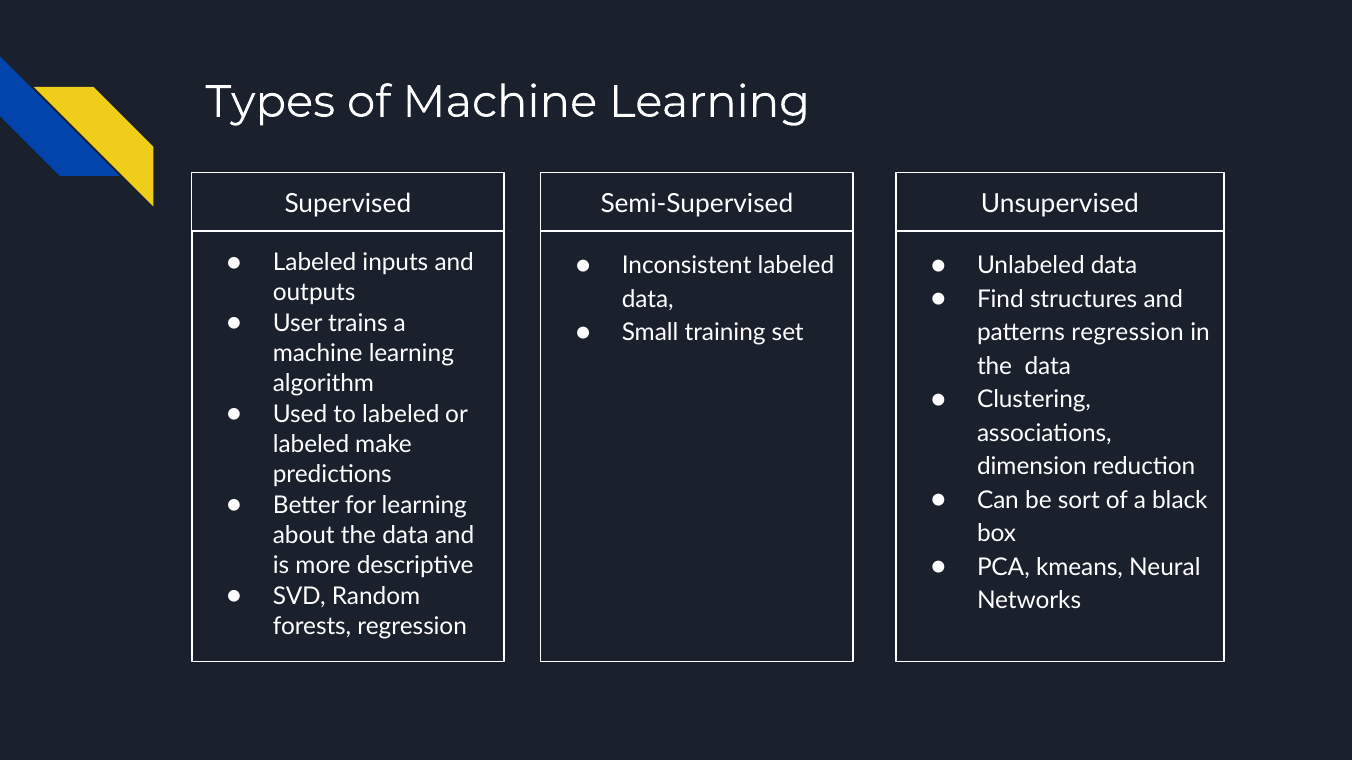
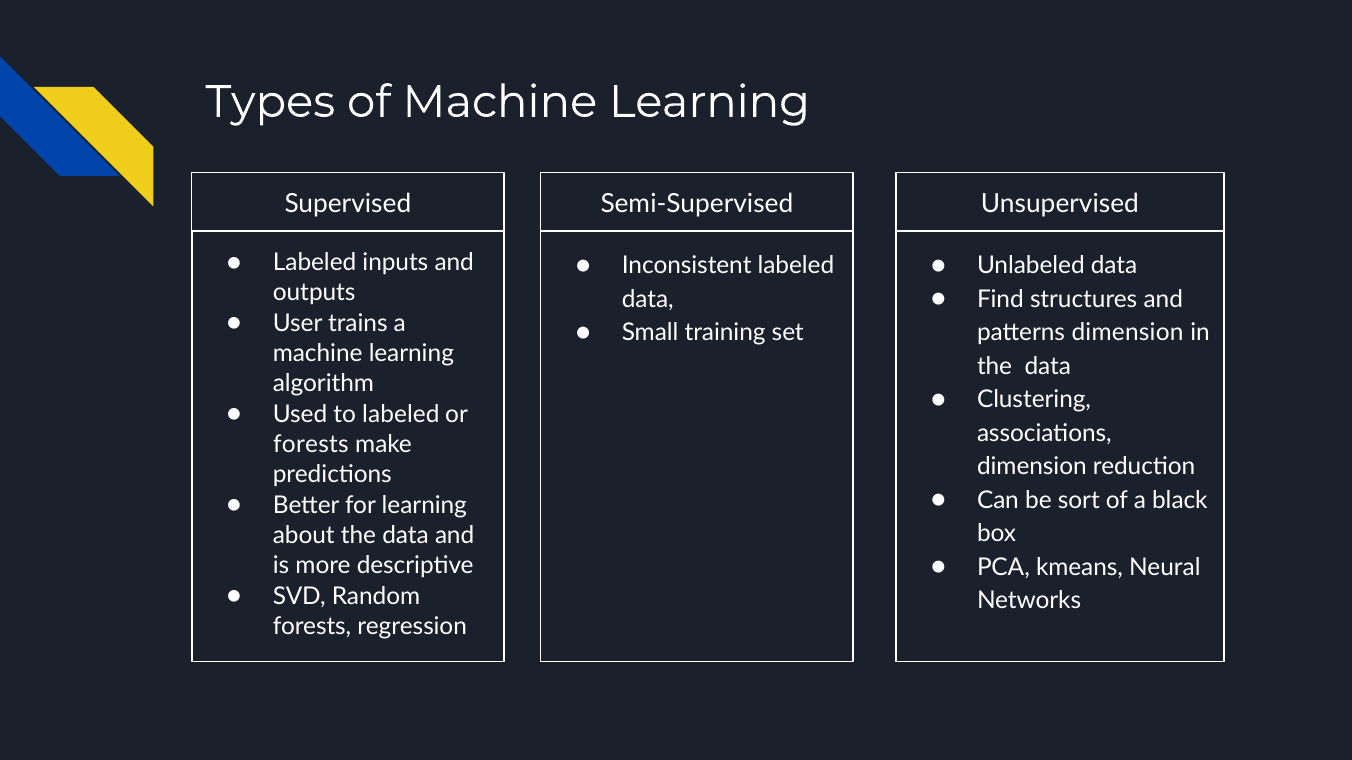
patterns regression: regression -> dimension
labeled at (311, 445): labeled -> forests
